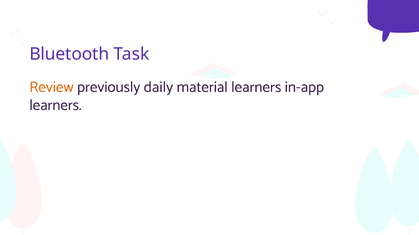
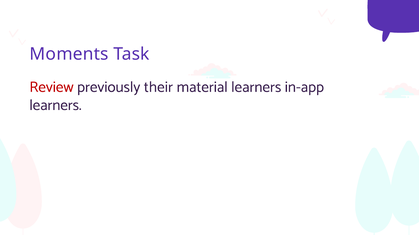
Bluetooth: Bluetooth -> Moments
Review colour: orange -> red
daily: daily -> their
